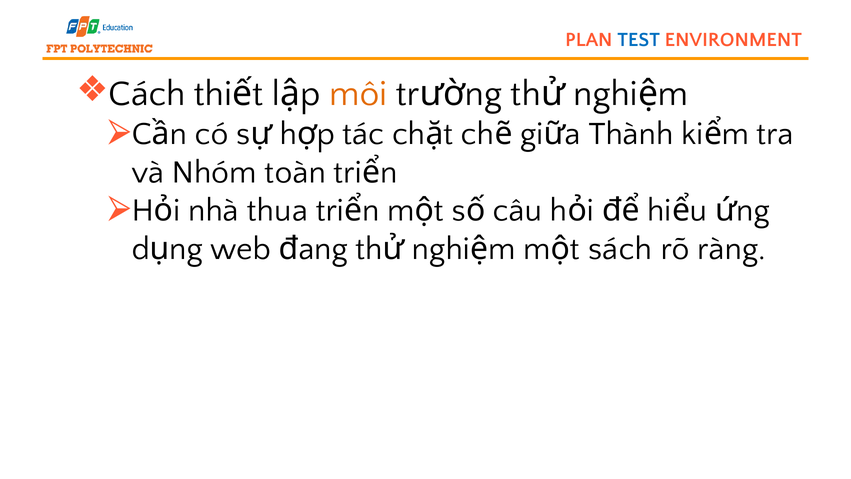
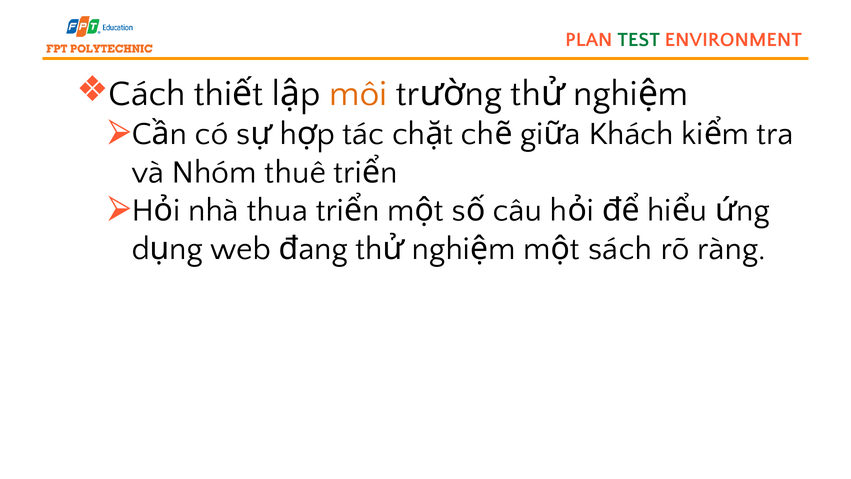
TEST colour: blue -> green
Thành: Thành -> Khách
toàn: toàn -> thuê
